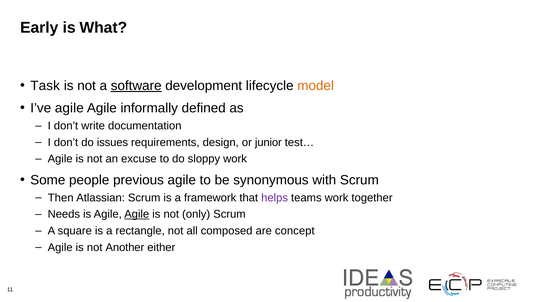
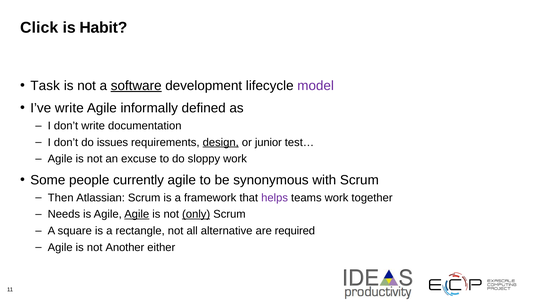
Early: Early -> Click
What: What -> Habit
model colour: orange -> purple
I’ve agile: agile -> write
design underline: none -> present
previous: previous -> currently
only underline: none -> present
composed: composed -> alternative
concept: concept -> required
